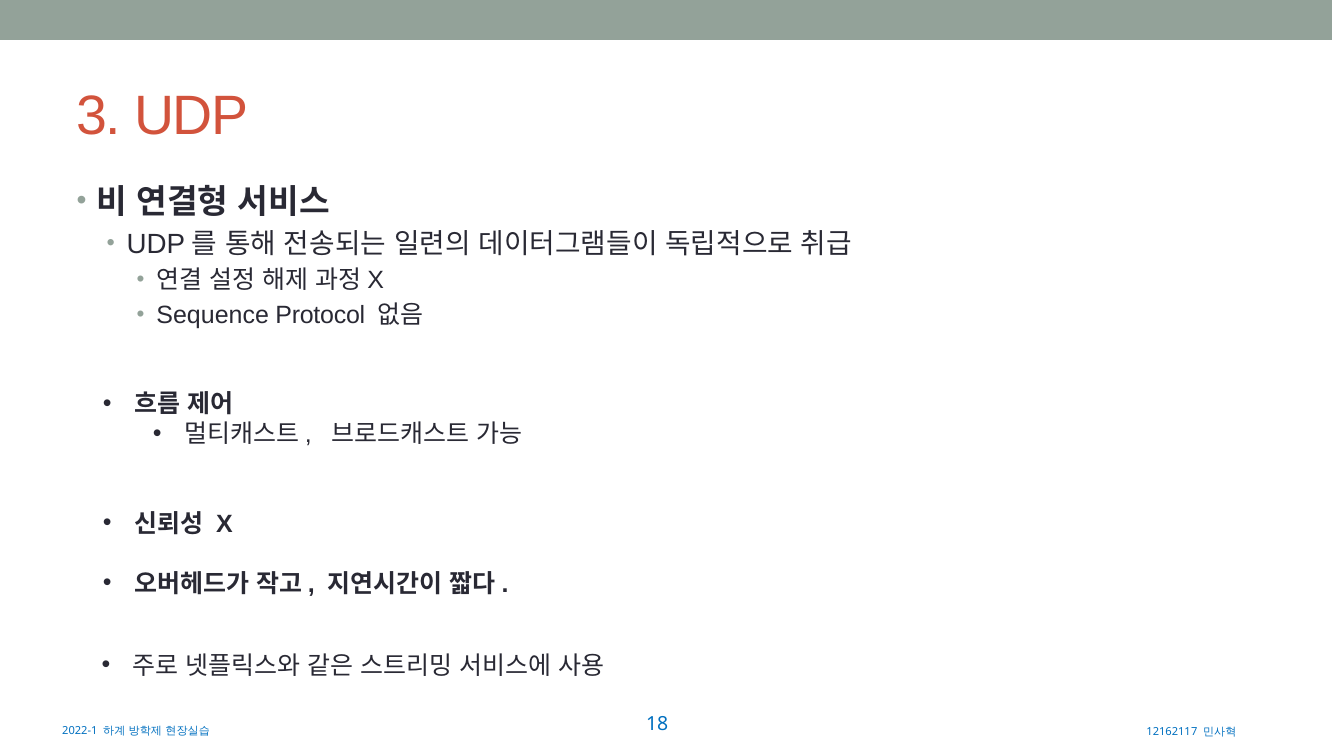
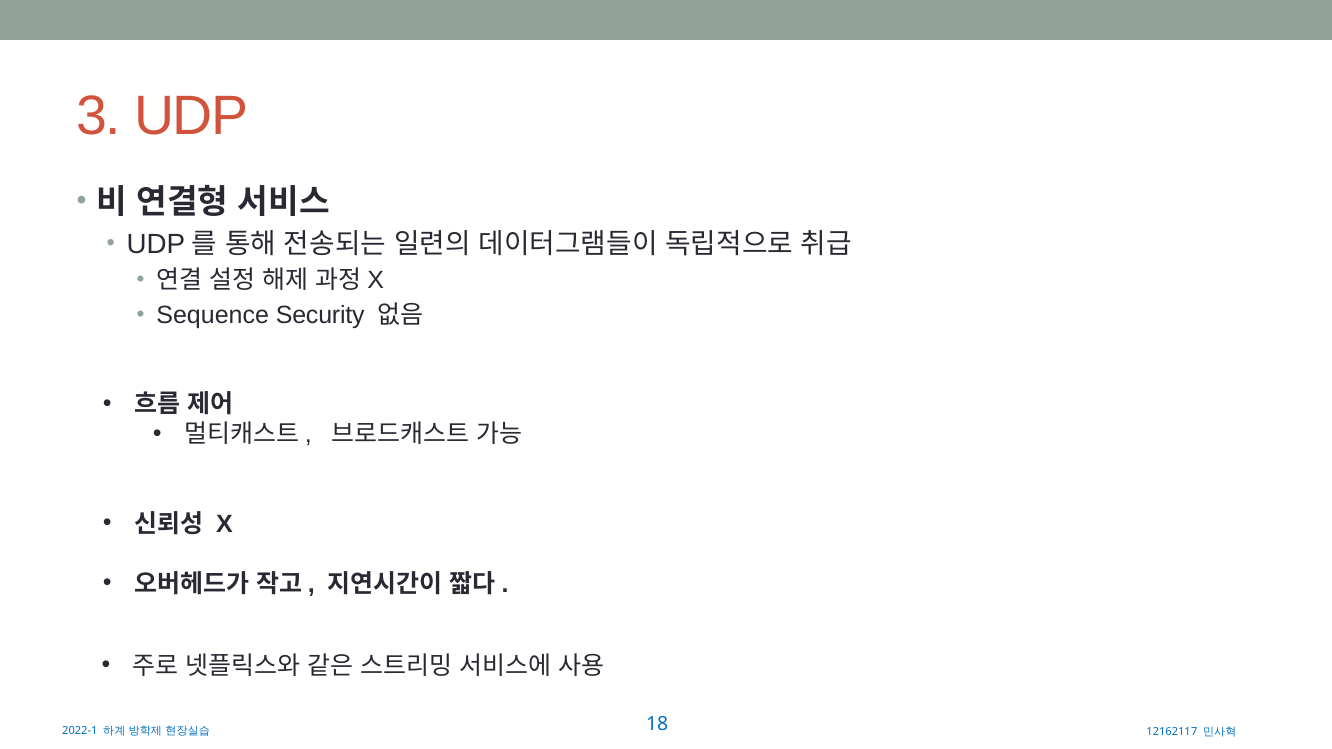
Protocol: Protocol -> Security
